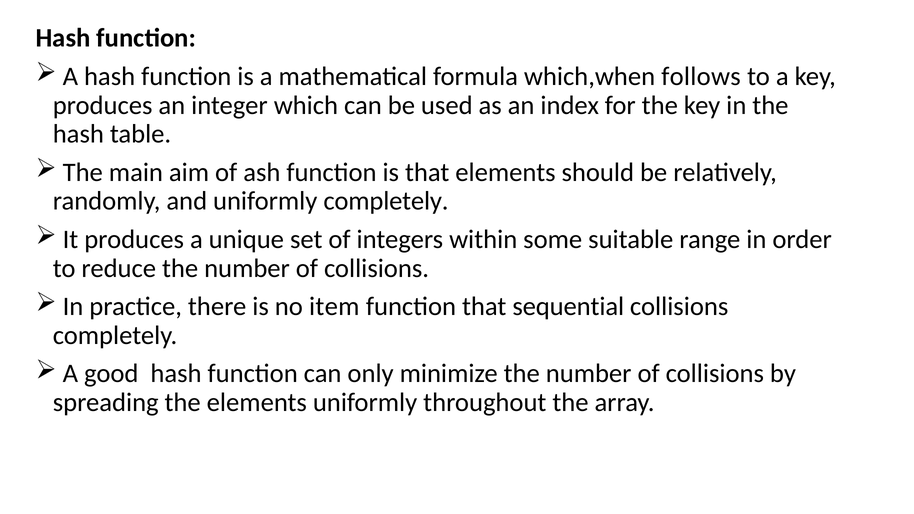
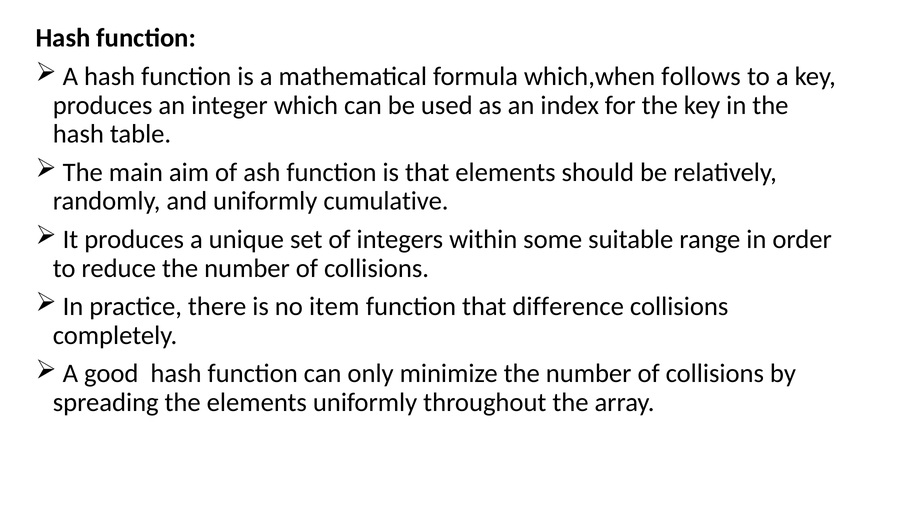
uniformly completely: completely -> cumulative
sequential: sequential -> difference
